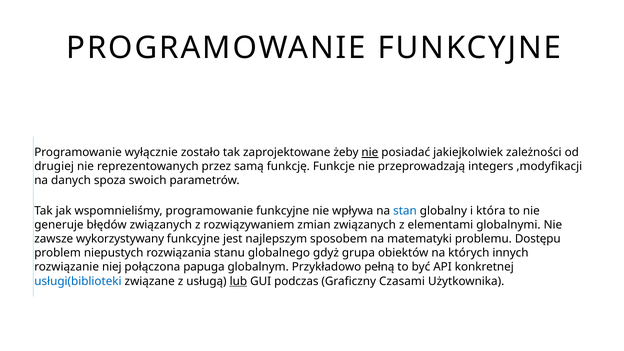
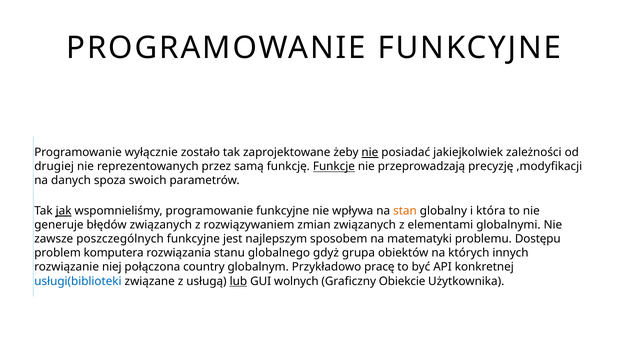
Funkcje underline: none -> present
integers: integers -> precyzję
jak underline: none -> present
stan colour: blue -> orange
wykorzystywany: wykorzystywany -> poszczególnych
niepustych: niepustych -> komputera
papuga: papuga -> country
pełną: pełną -> pracę
podczas: podczas -> wolnych
Czasami: Czasami -> Obiekcie
